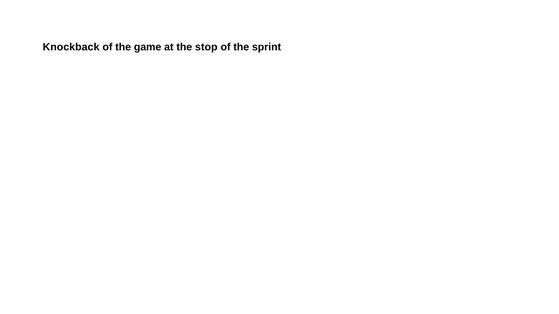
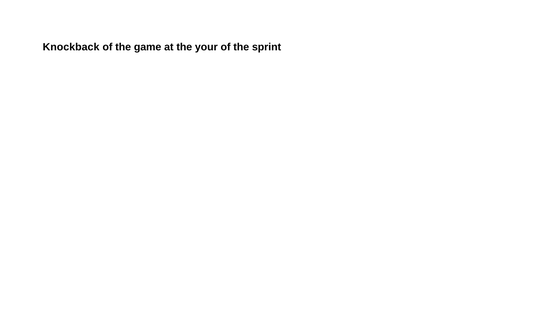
stop: stop -> your
